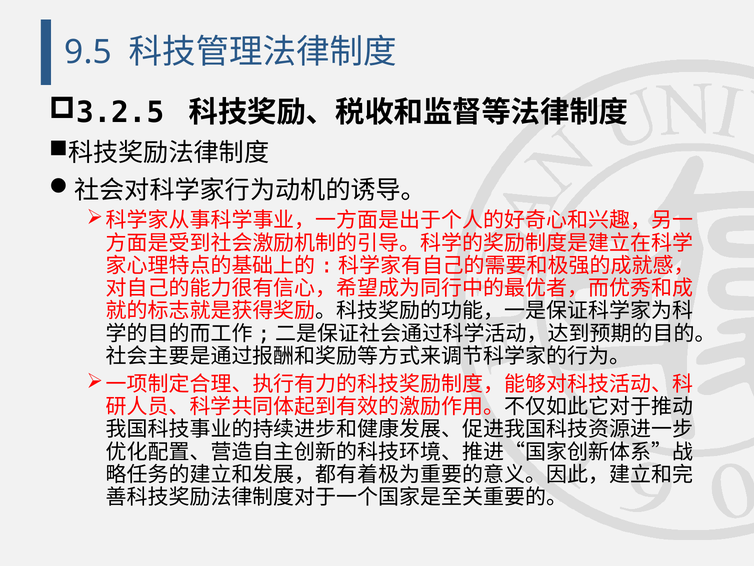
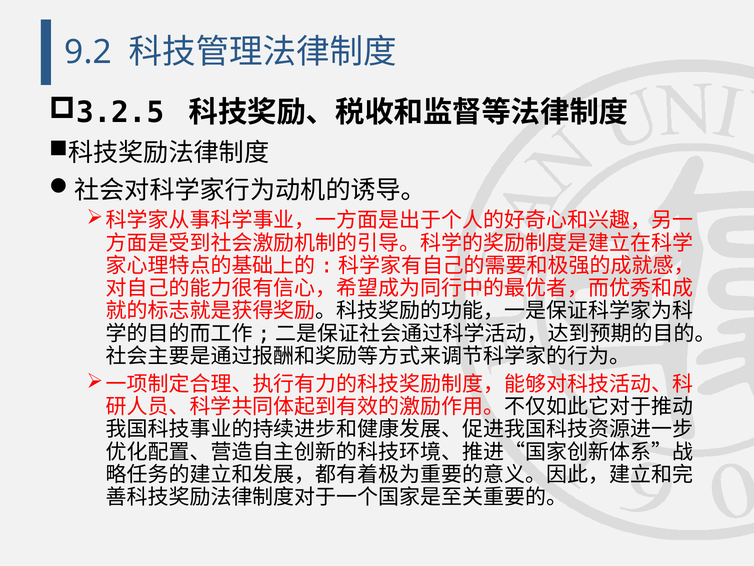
9.5: 9.5 -> 9.2
